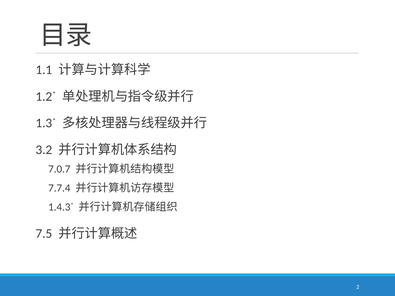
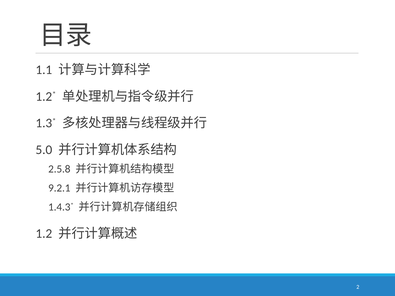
3.2: 3.2 -> 5.0
7.0.7: 7.0.7 -> 2.5.8
7.7.4: 7.7.4 -> 9.2.1
7.5: 7.5 -> 1.2
